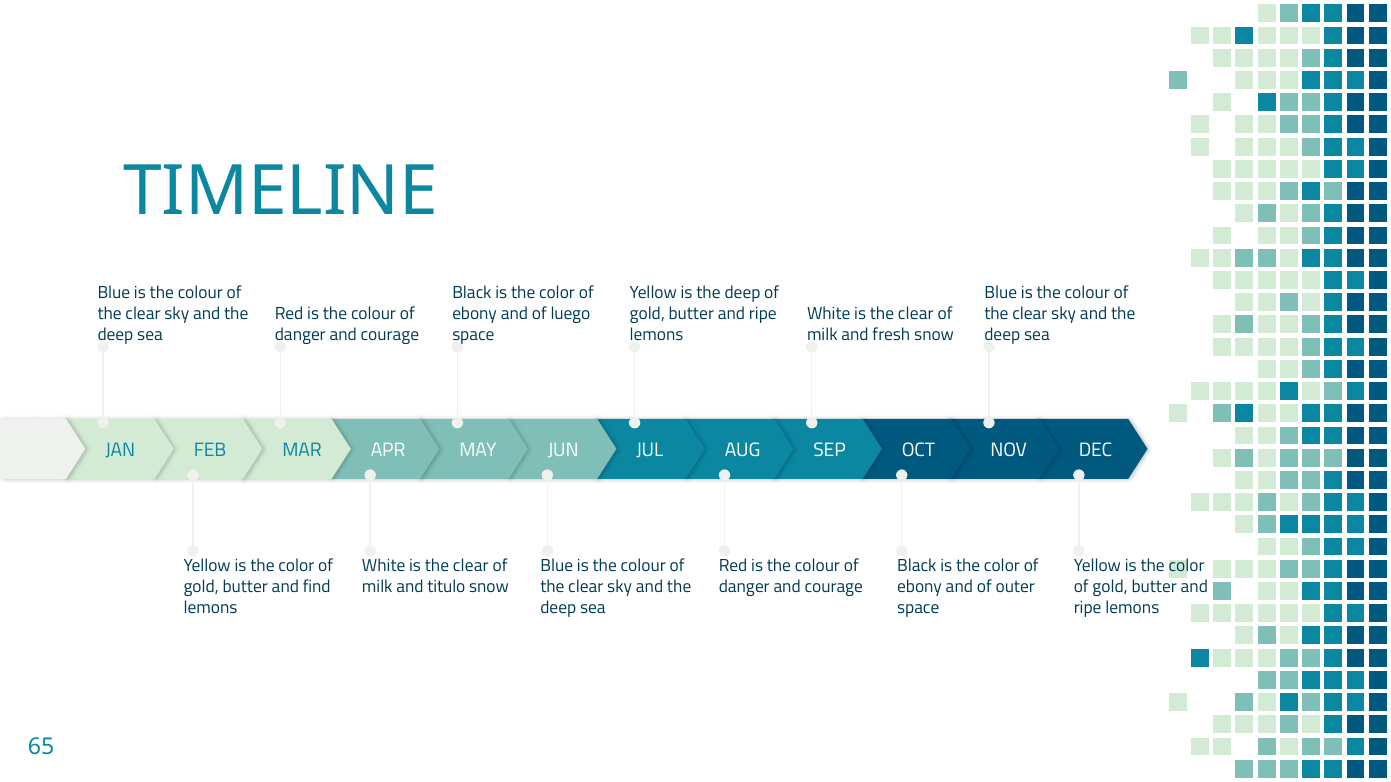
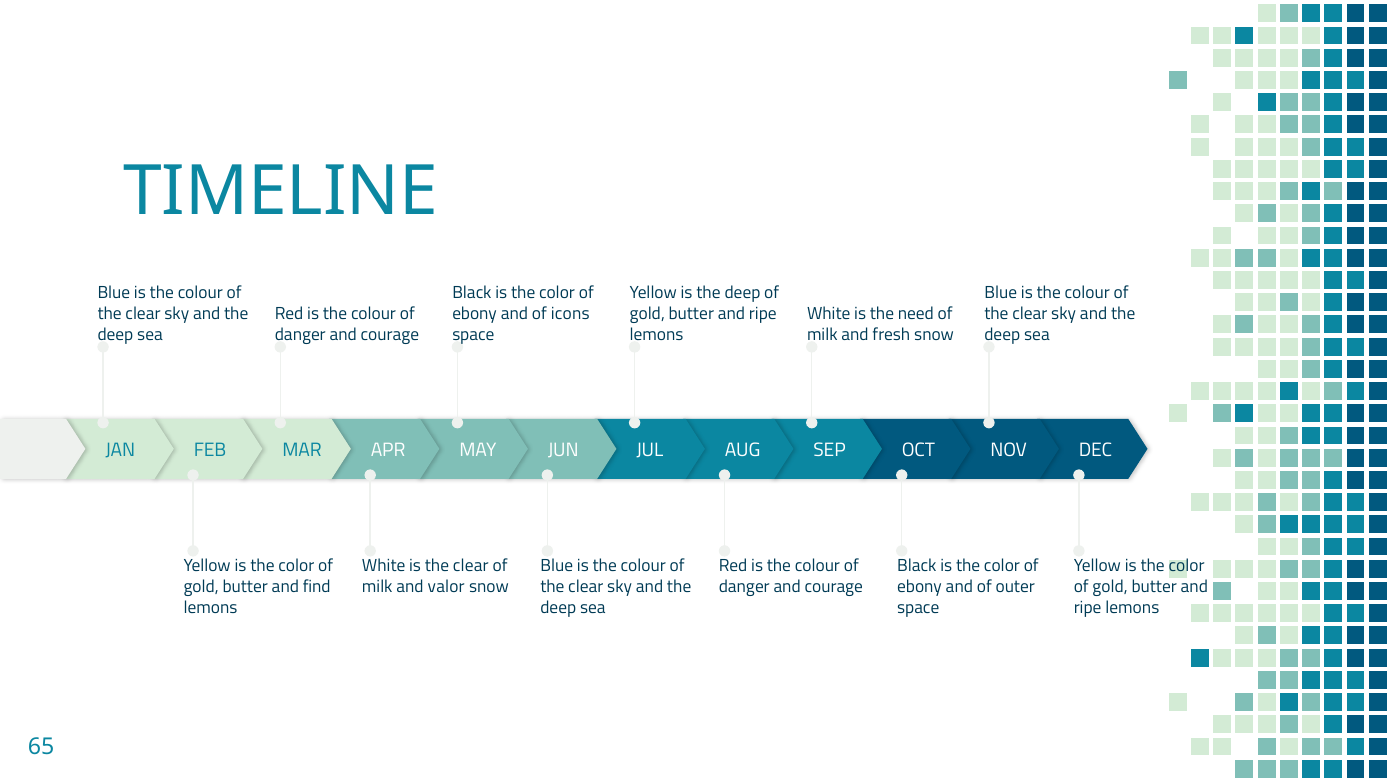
luego: luego -> icons
clear at (916, 314): clear -> need
titulo: titulo -> valor
